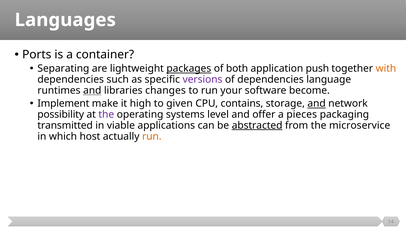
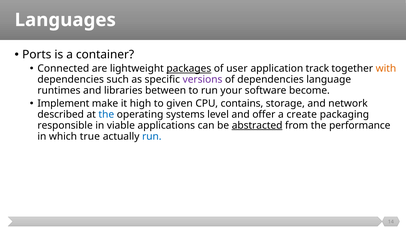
Separating: Separating -> Connected
both: both -> user
push: push -> track
and at (92, 91) underline: present -> none
changes: changes -> between
and at (317, 104) underline: present -> none
possibility: possibility -> described
the at (106, 115) colour: purple -> blue
pieces: pieces -> create
transmitted: transmitted -> responsible
microservice: microservice -> performance
host: host -> true
run at (152, 137) colour: orange -> blue
